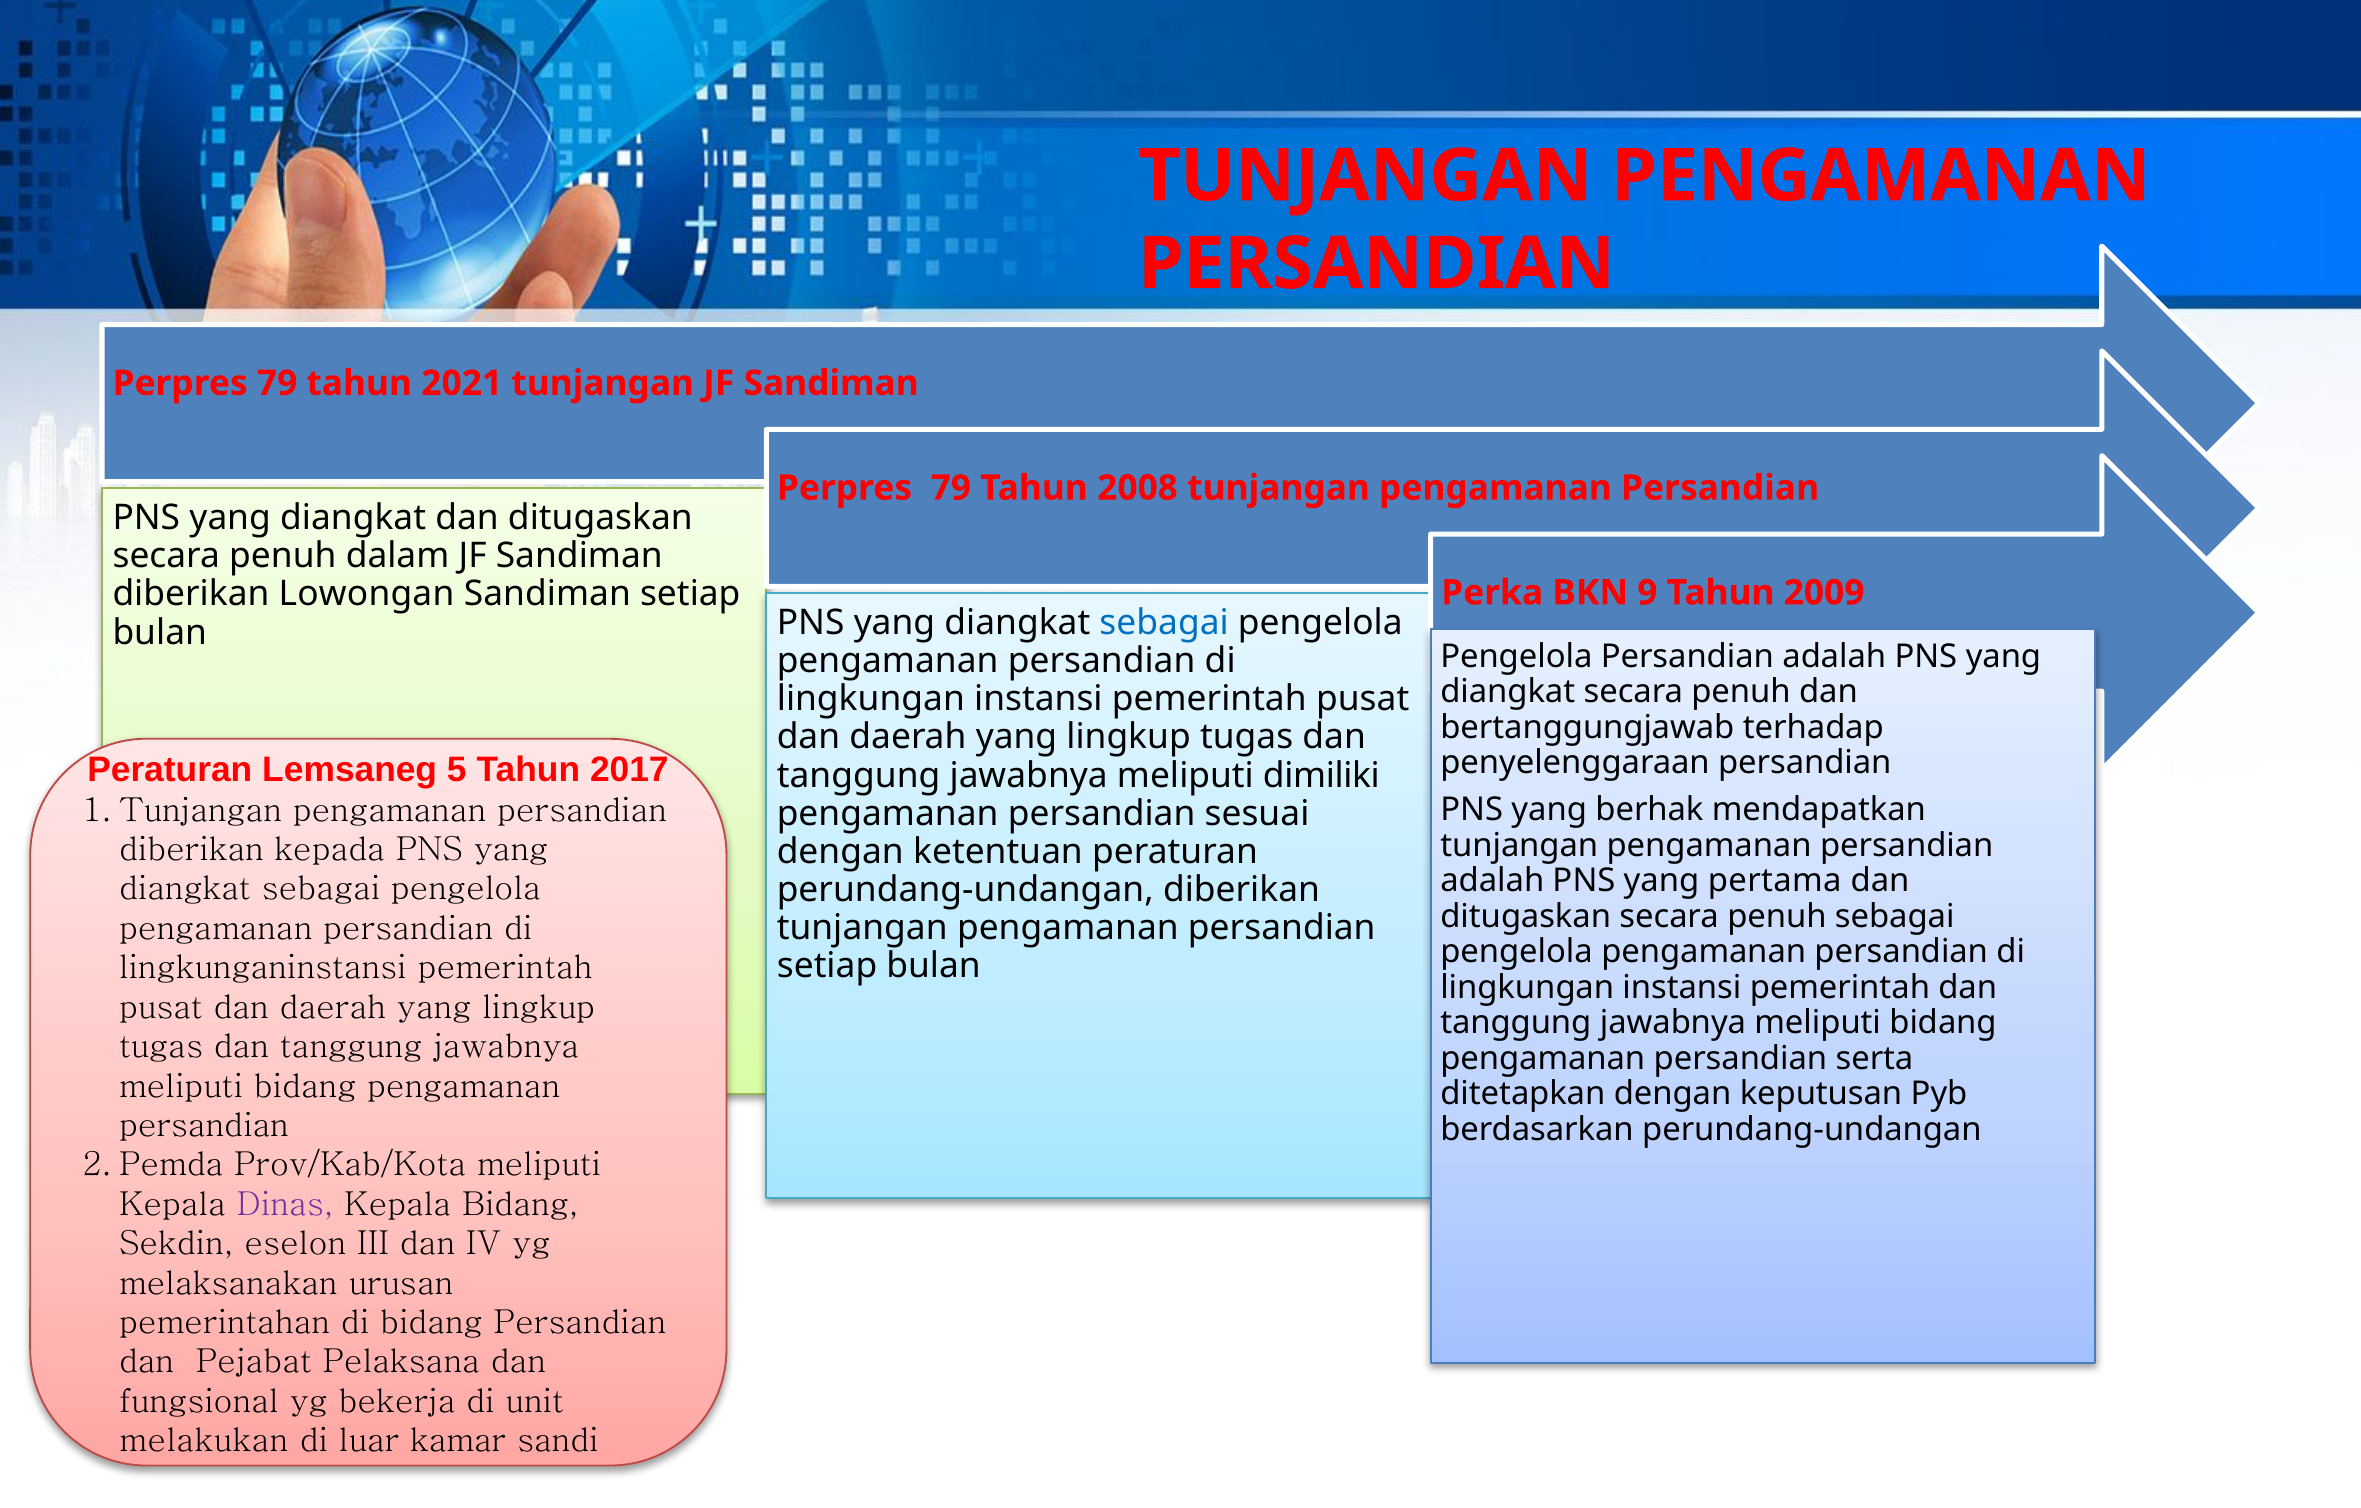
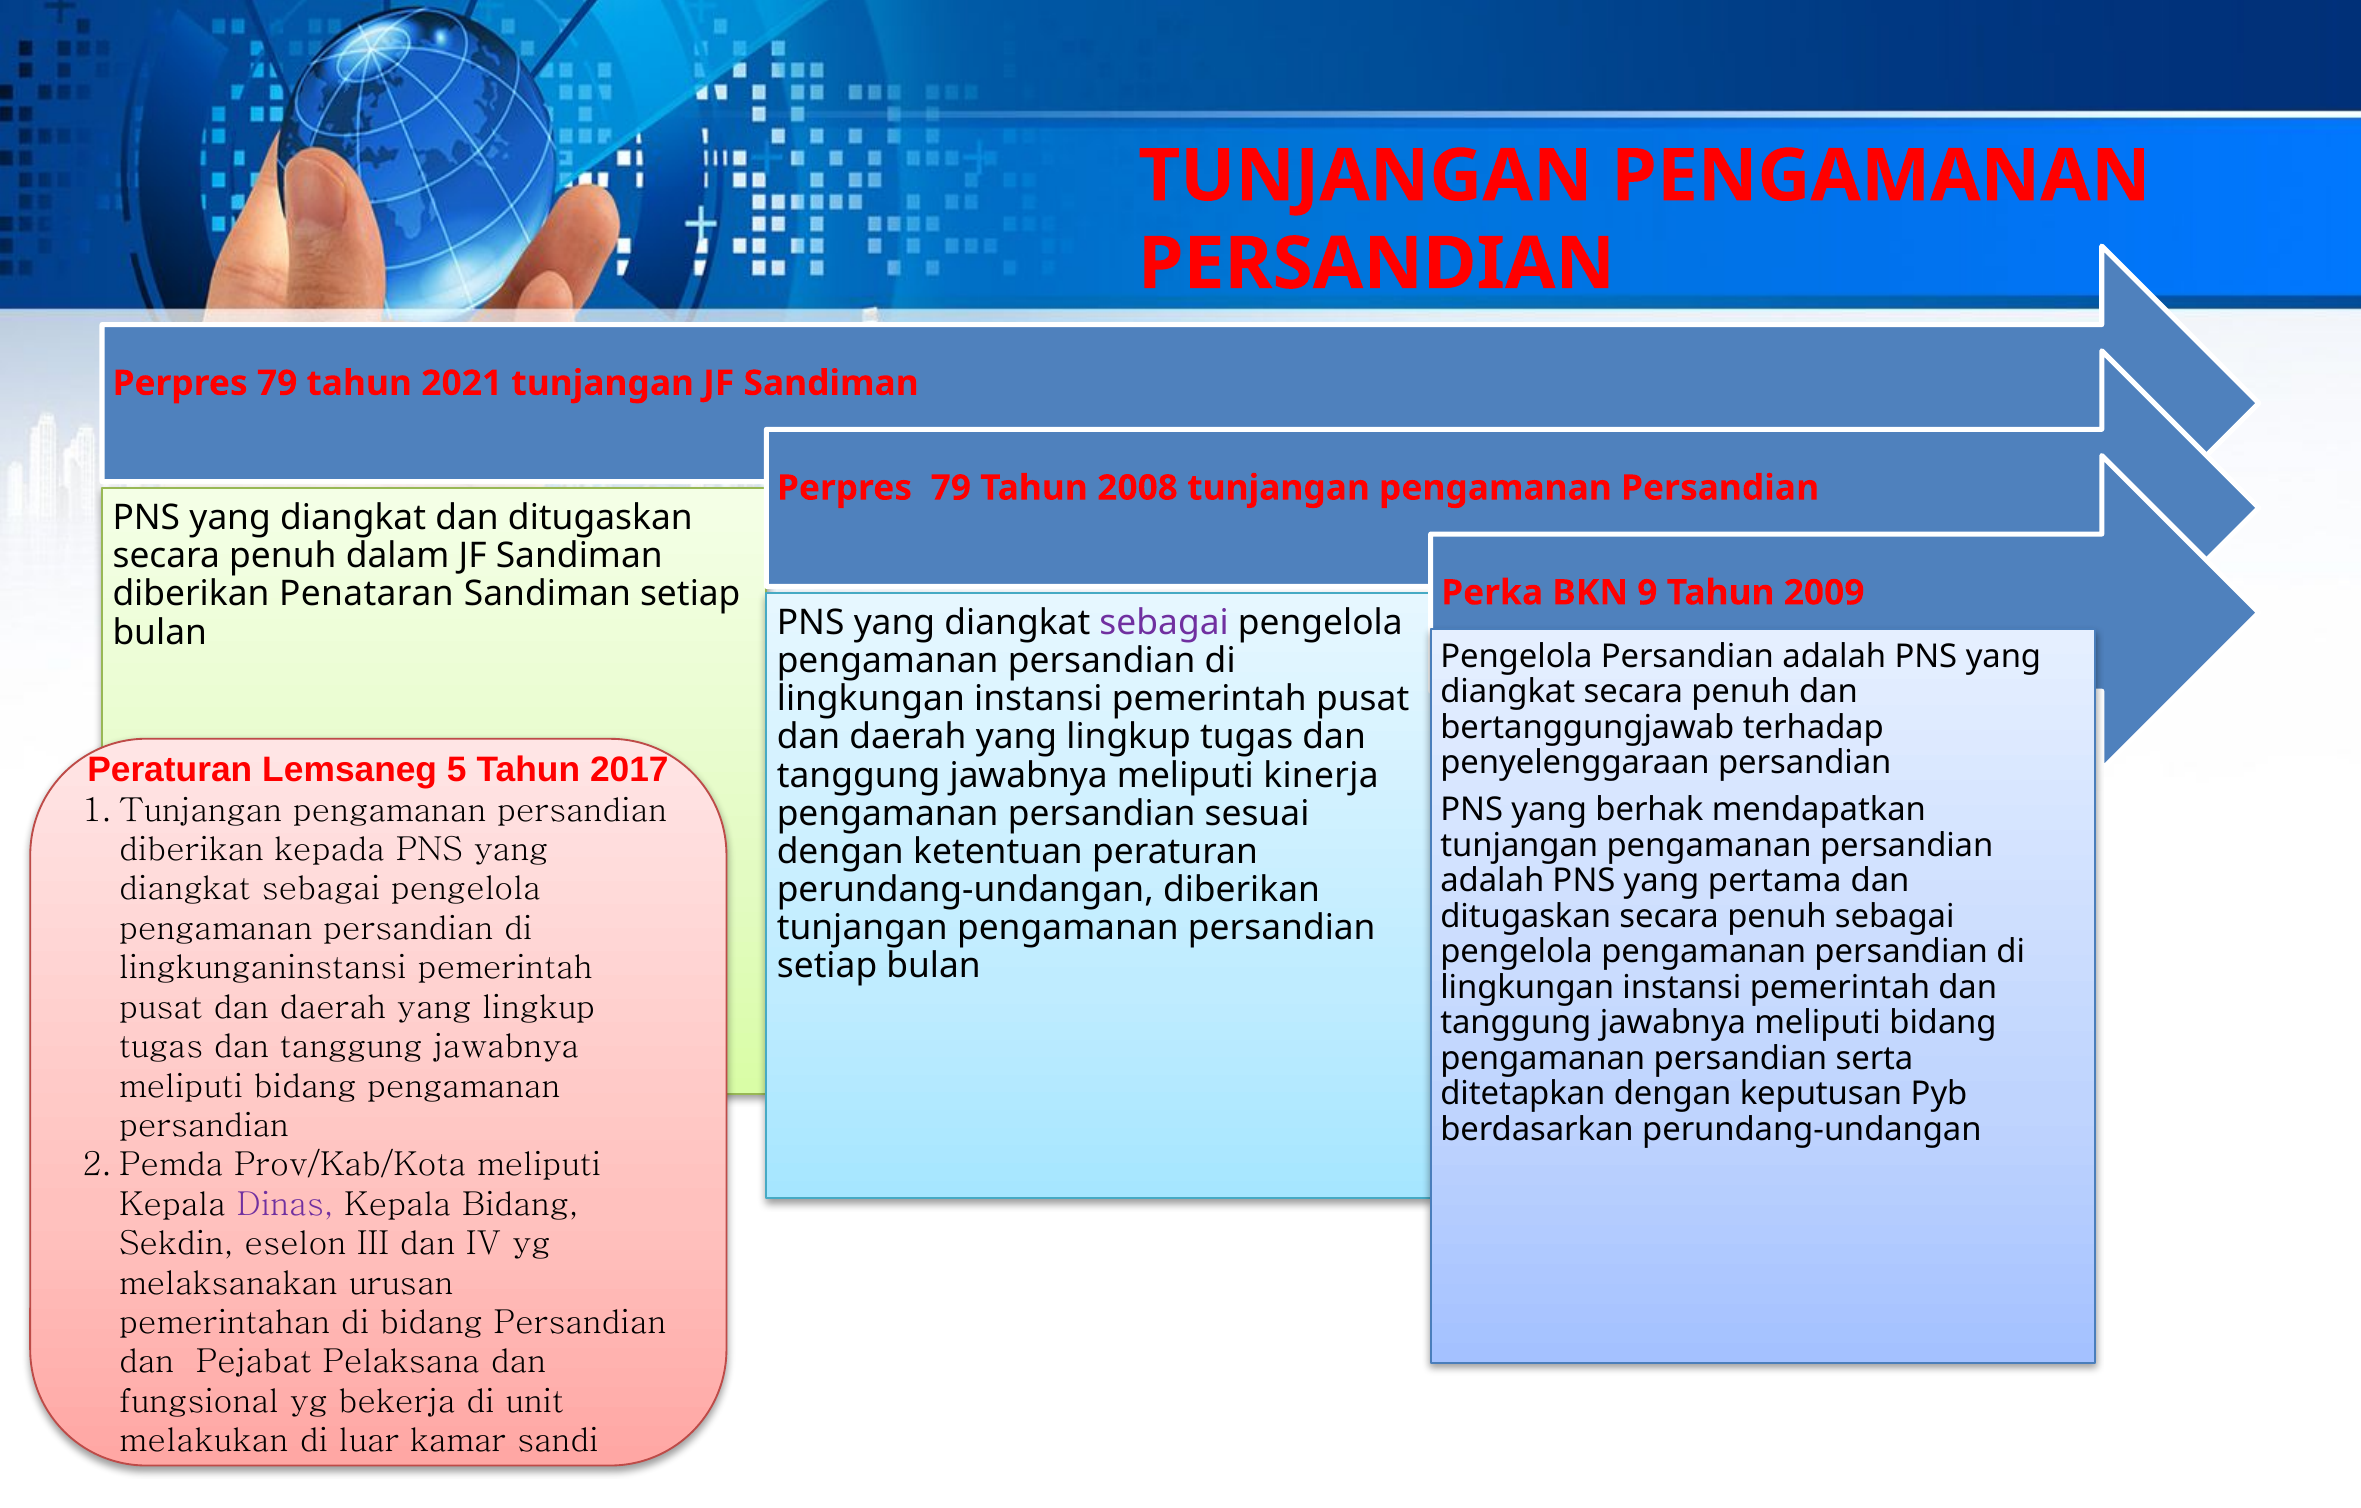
Lowongan: Lowongan -> Penataran
sebagai at (1164, 622) colour: blue -> purple
dimiliki: dimiliki -> kinerja
